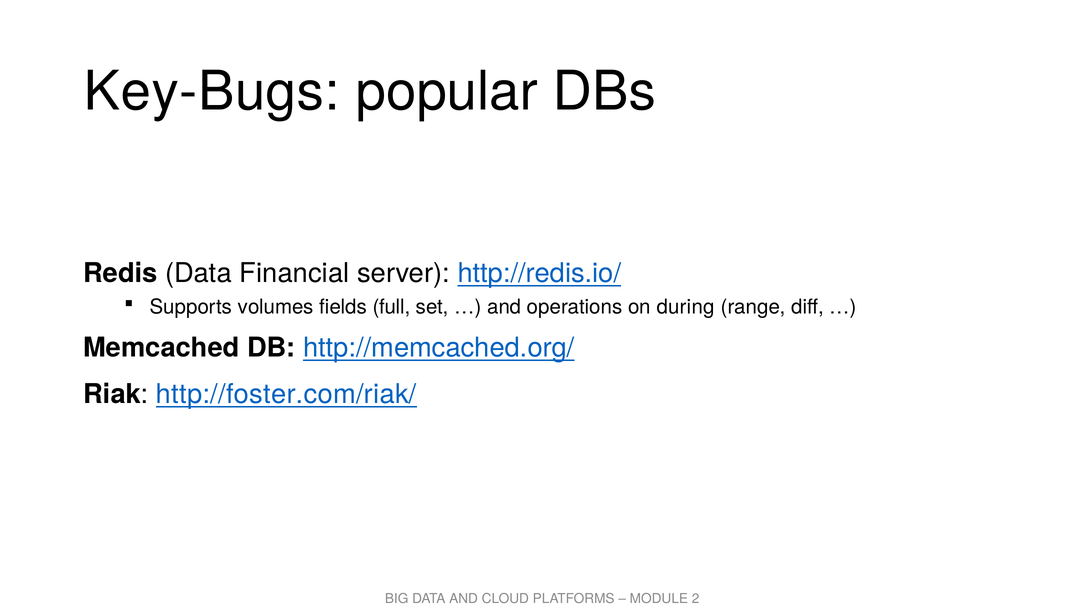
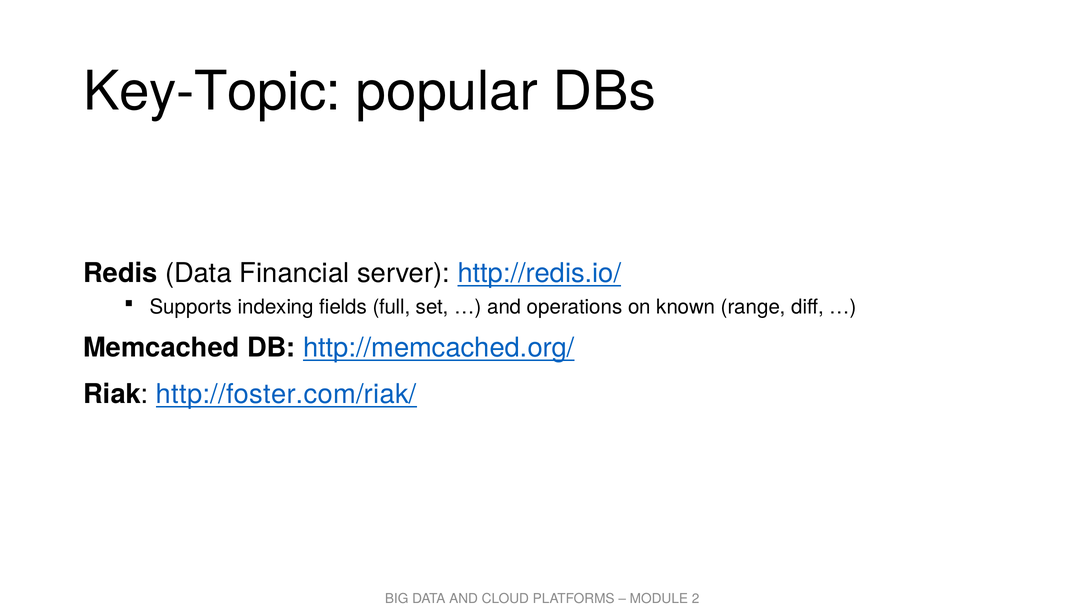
Key-Bugs: Key-Bugs -> Key-Topic
volumes: volumes -> indexing
during: during -> known
